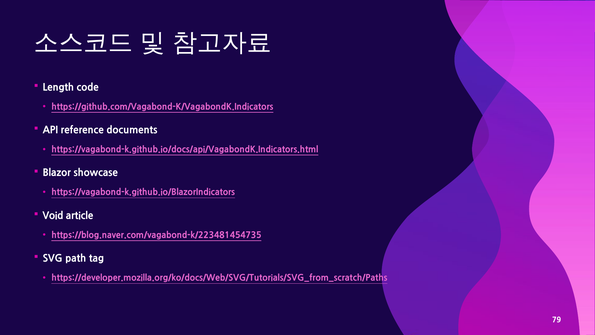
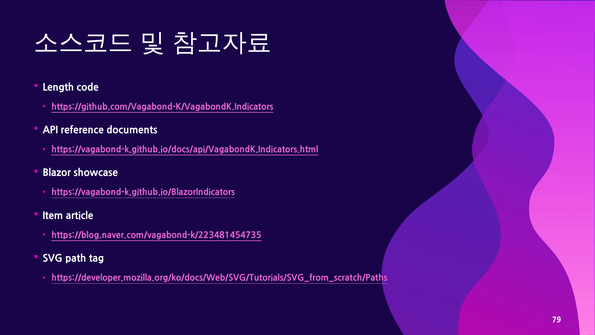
Void: Void -> Item
